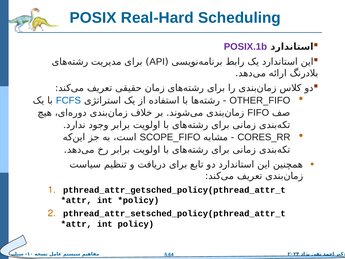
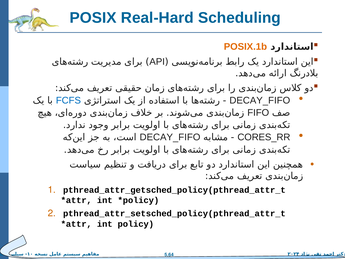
POSIX.1b colour: purple -> orange
OTHER_FIFO at (260, 100): OTHER_FIFO -> DECAY_FIFO
SCOPE_FIFO at (170, 137): SCOPE_FIFO -> DECAY_FIFO
